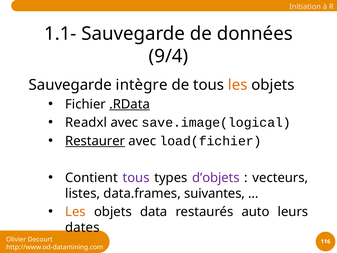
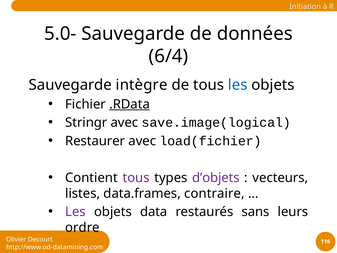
1.1-: 1.1- -> 5.0-
9/4: 9/4 -> 6/4
les at (238, 85) colour: orange -> blue
Readxl: Readxl -> Stringr
Restaurer underline: present -> none
suivantes: suivantes -> contraire
Les at (75, 212) colour: orange -> purple
auto: auto -> sans
dates: dates -> ordre
